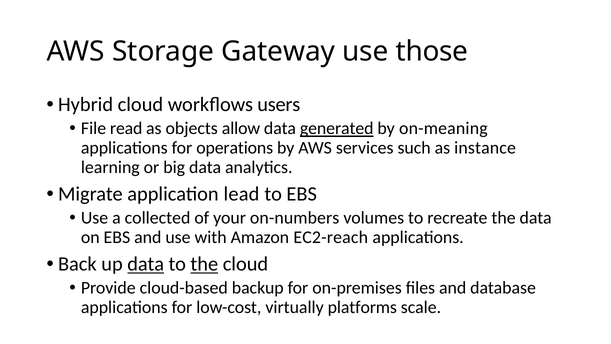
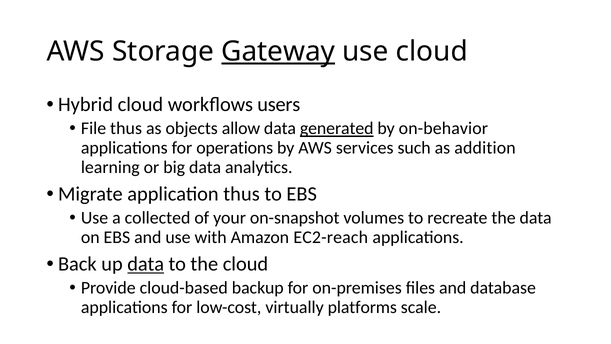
Gateway underline: none -> present
use those: those -> cloud
File read: read -> thus
on-meaning: on-meaning -> on-behavior
instance: instance -> addition
application lead: lead -> thus
on-numbers: on-numbers -> on-snapshot
the at (204, 264) underline: present -> none
